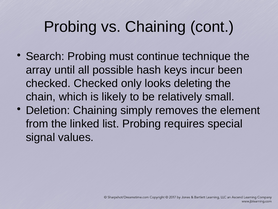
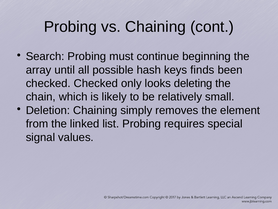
technique: technique -> beginning
incur: incur -> finds
